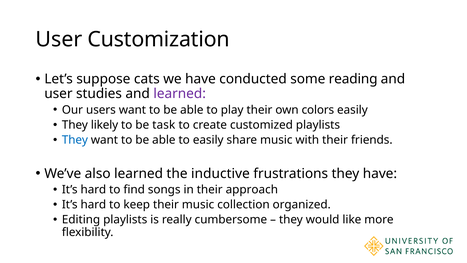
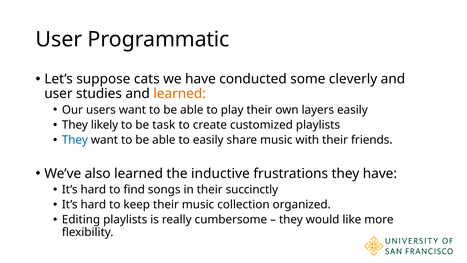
Customization: Customization -> Programmatic
reading: reading -> cleverly
learned at (180, 94) colour: purple -> orange
colors: colors -> layers
approach: approach -> succinctly
